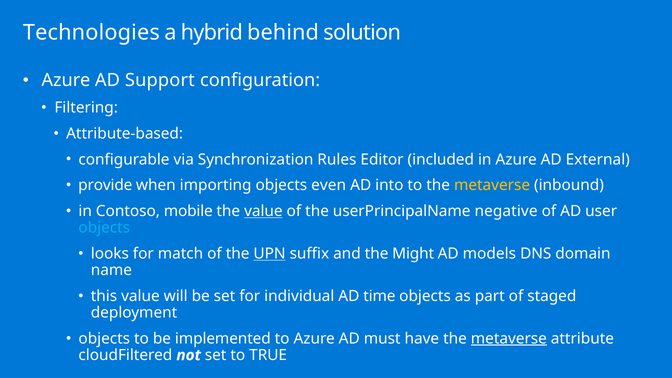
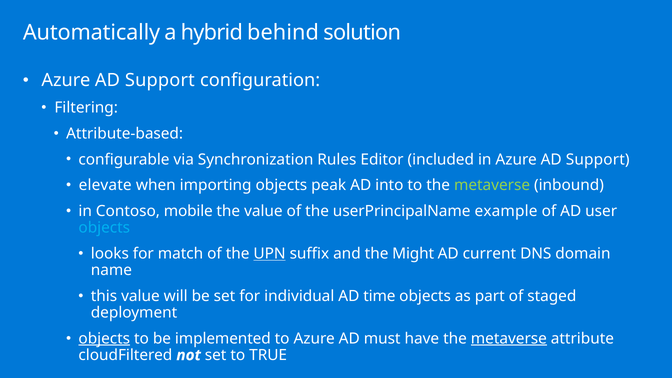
Technologies: Technologies -> Automatically
in Azure AD External: External -> Support
provide: provide -> elevate
even: even -> peak
metaverse at (492, 185) colour: yellow -> light green
value at (263, 211) underline: present -> none
negative: negative -> example
models: models -> current
objects at (104, 339) underline: none -> present
